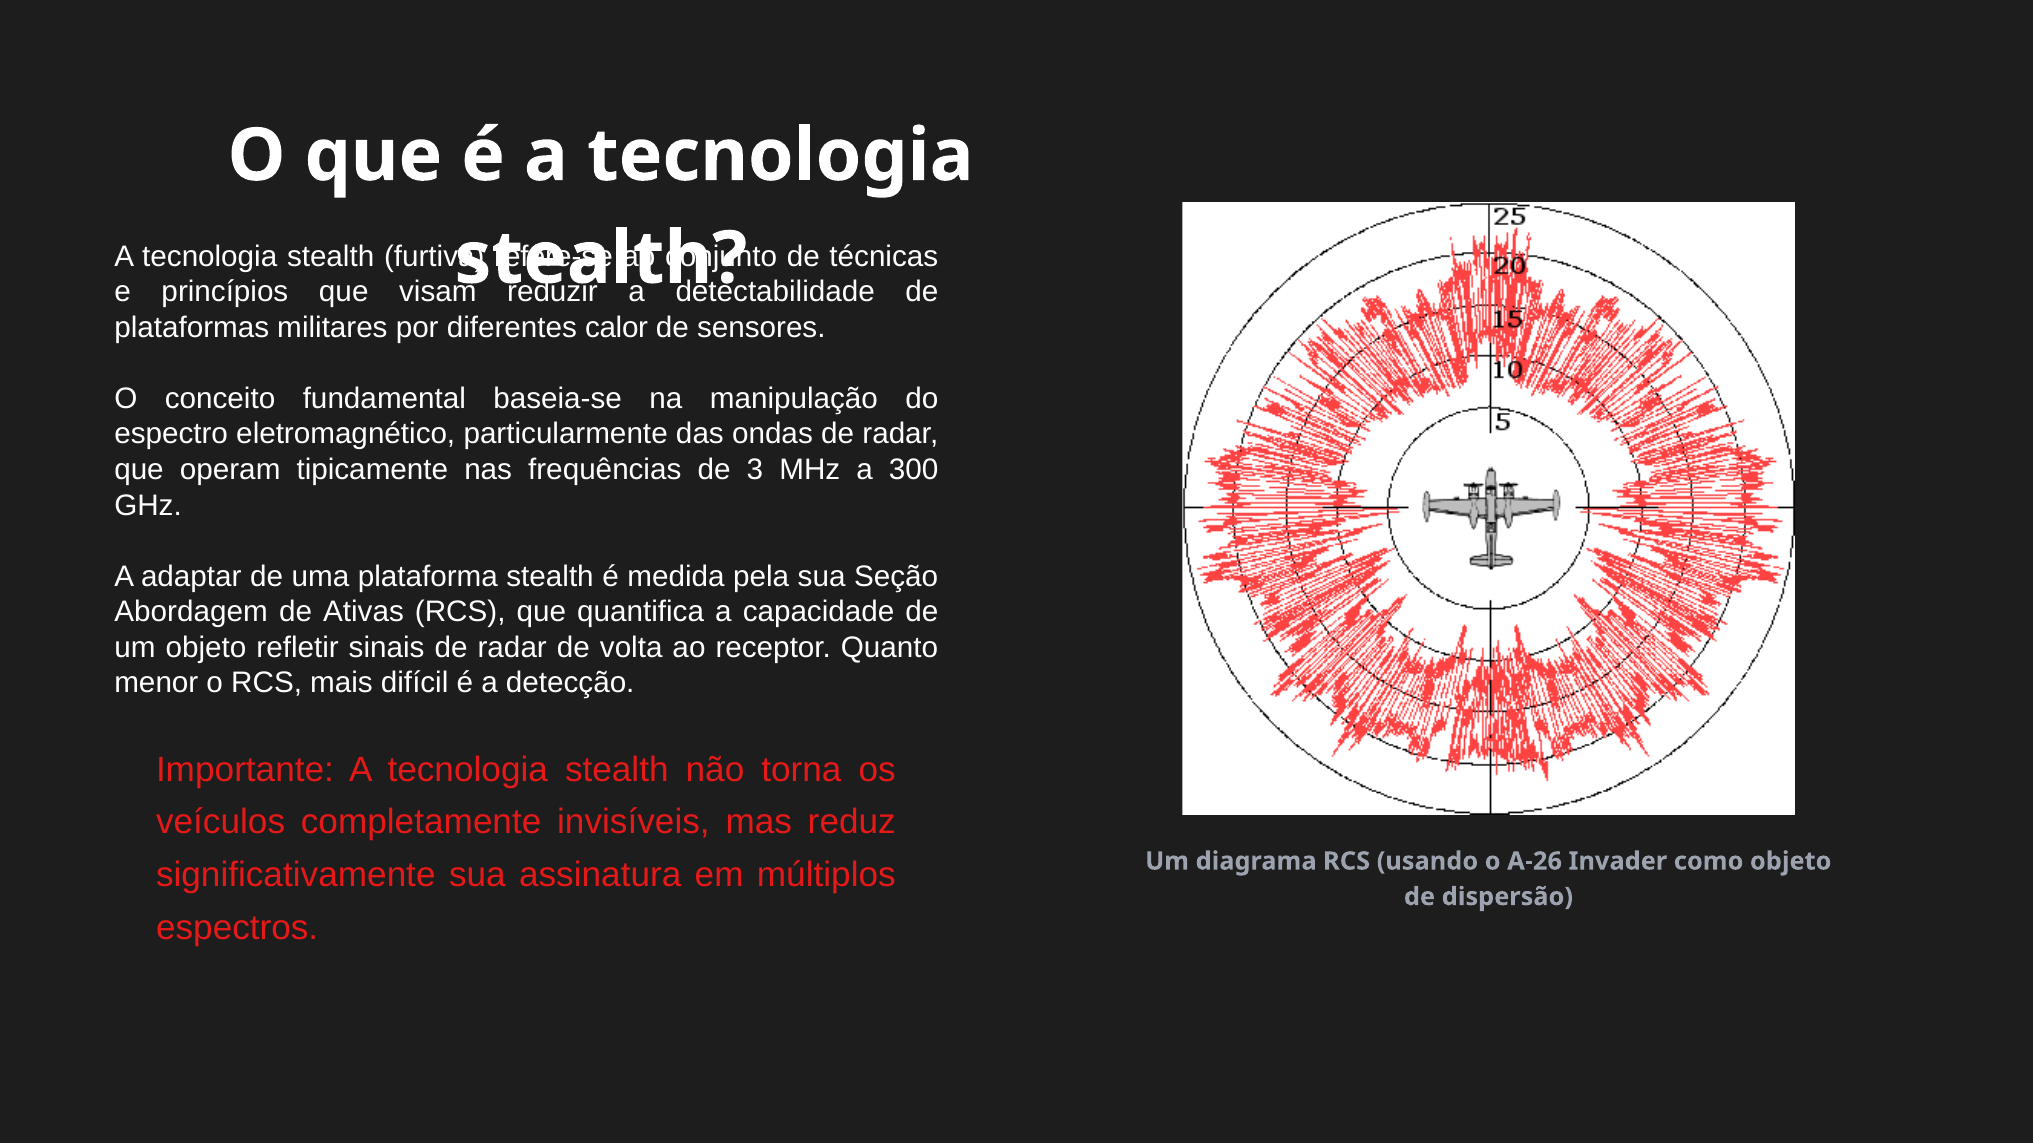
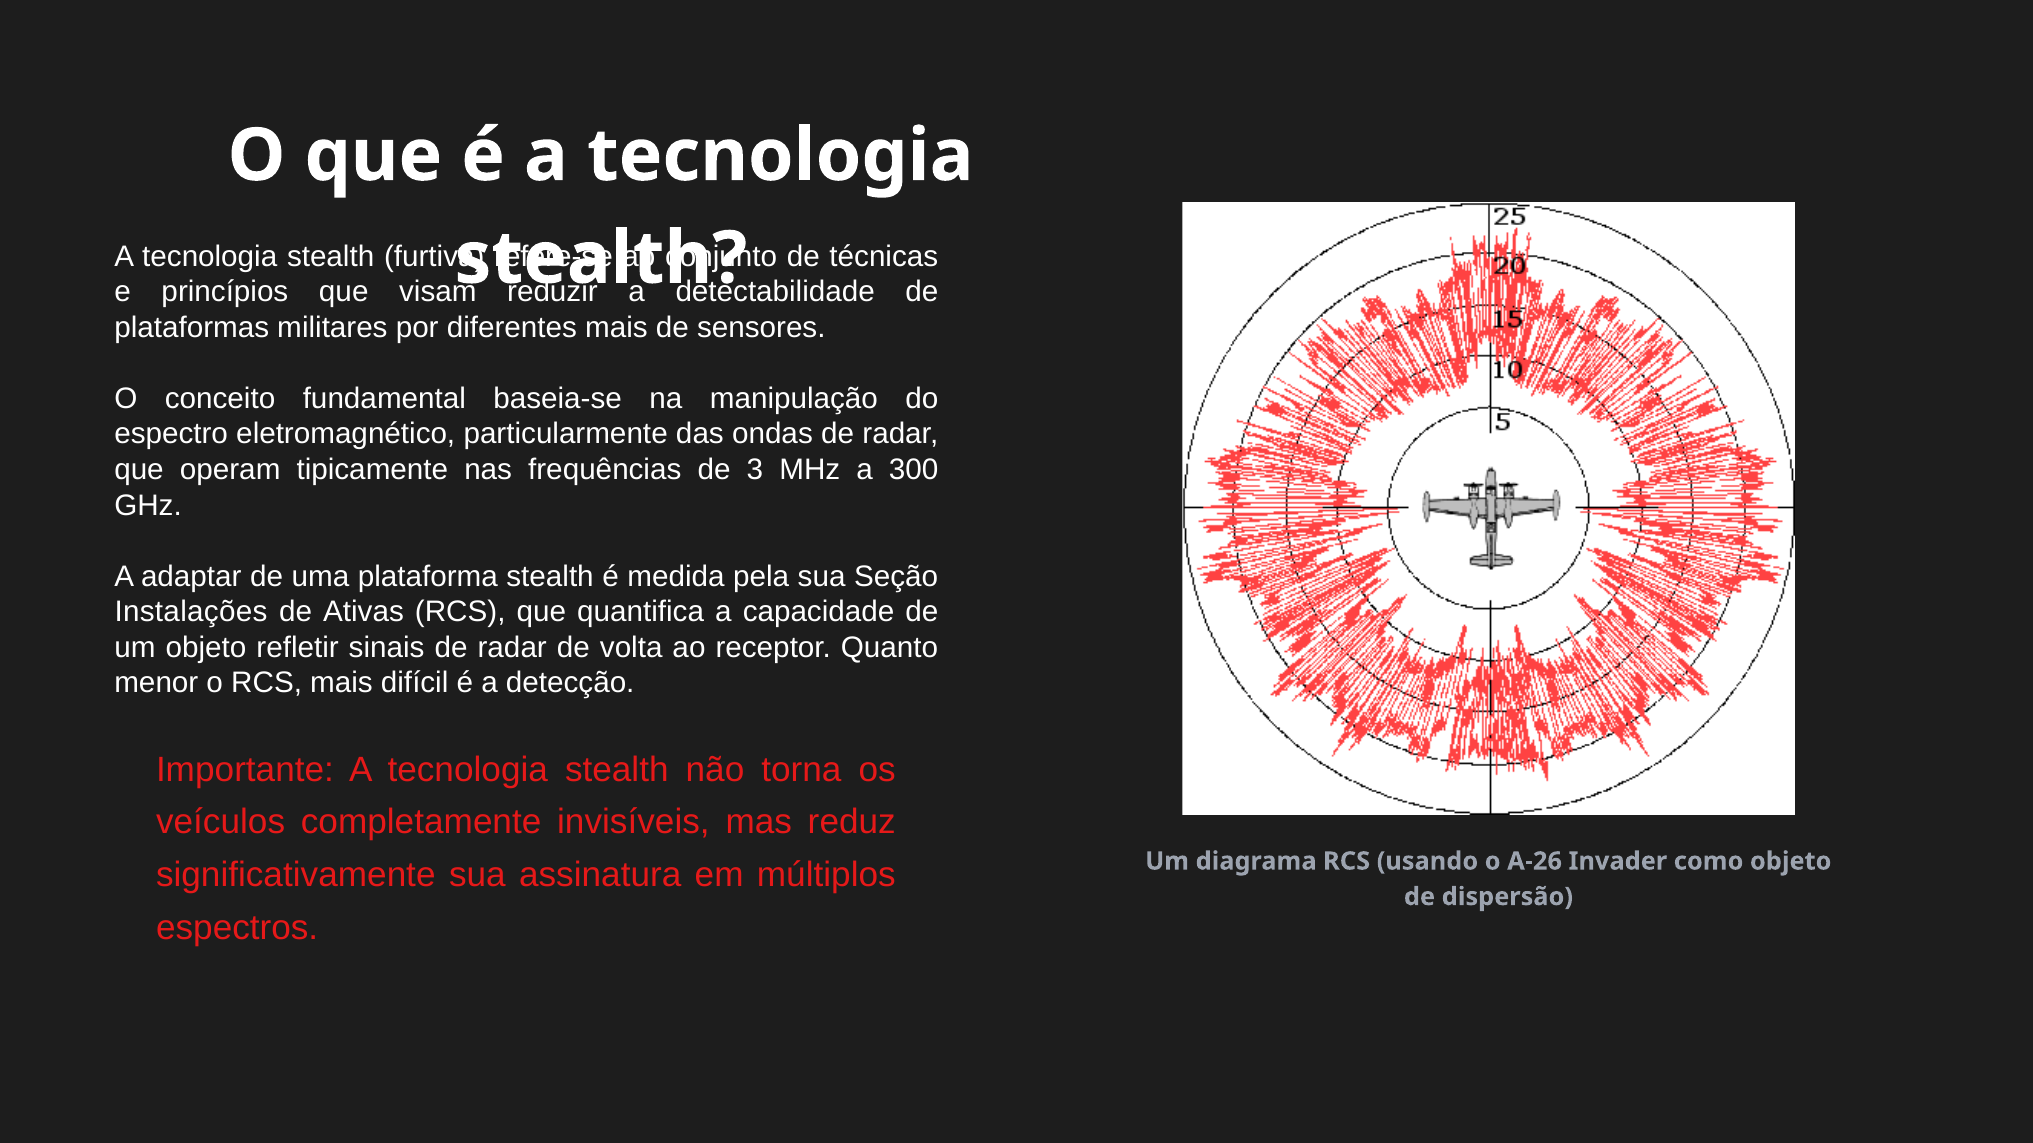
diferentes calor: calor -> mais
Abordagem: Abordagem -> Instalações
